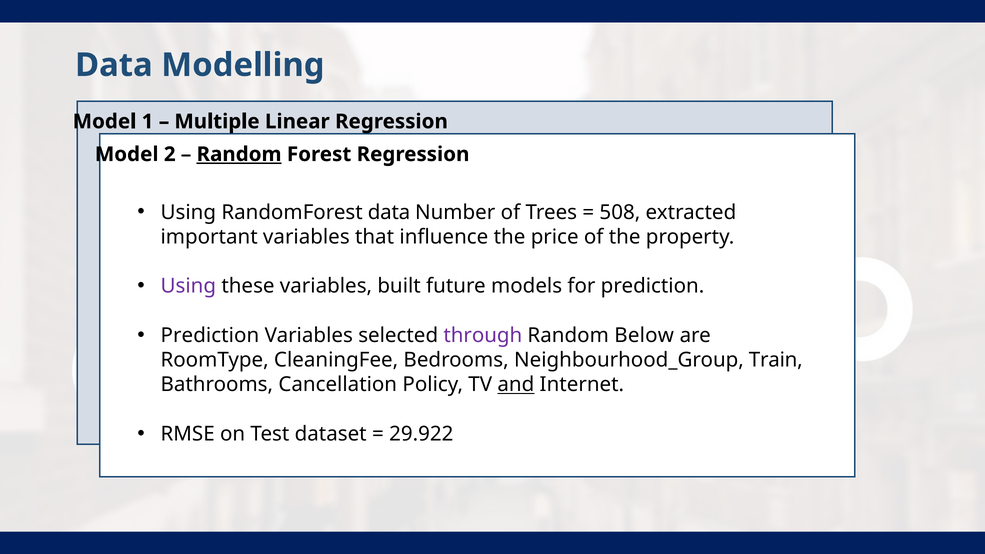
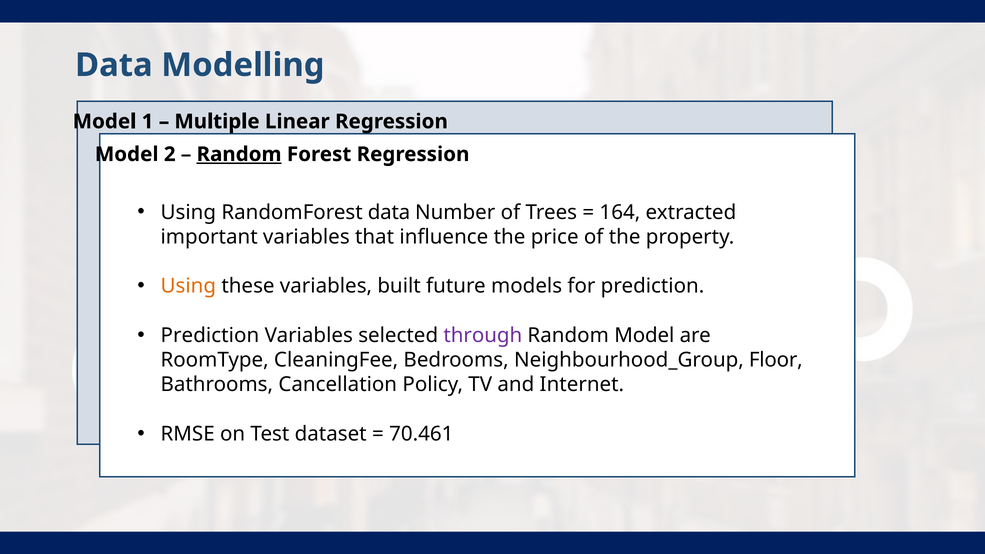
508: 508 -> 164
Using at (188, 286) colour: purple -> orange
Random Below: Below -> Model
Train: Train -> Floor
and underline: present -> none
29.922: 29.922 -> 70.461
